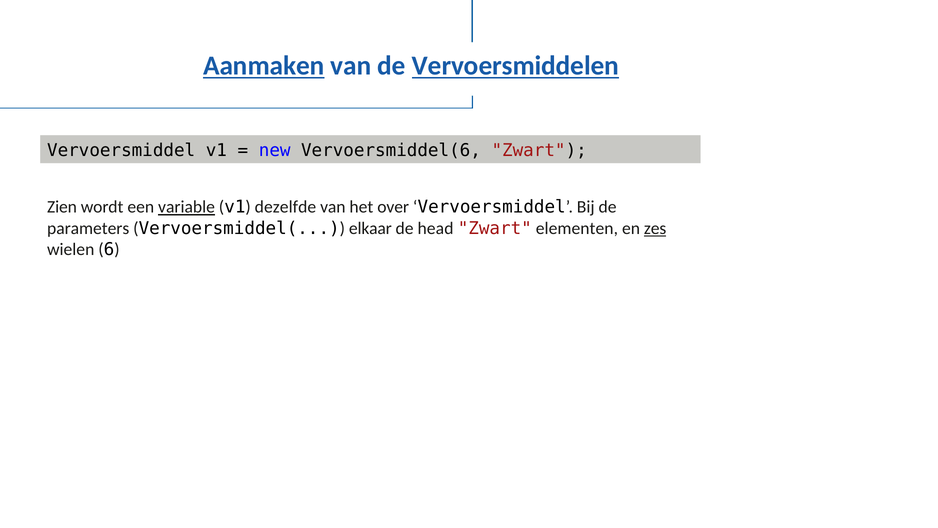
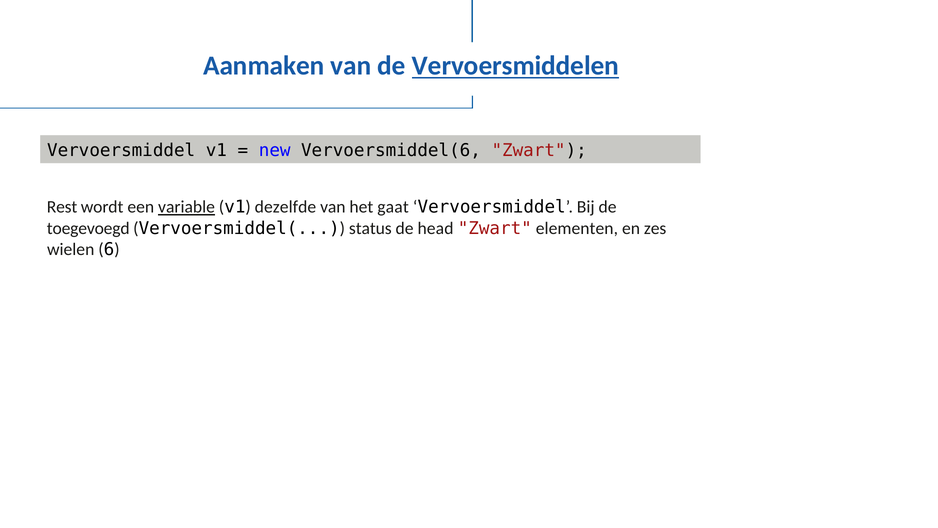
Aanmaken underline: present -> none
Zien: Zien -> Rest
over: over -> gaat
parameters: parameters -> toegevoegd
elkaar: elkaar -> status
zes underline: present -> none
